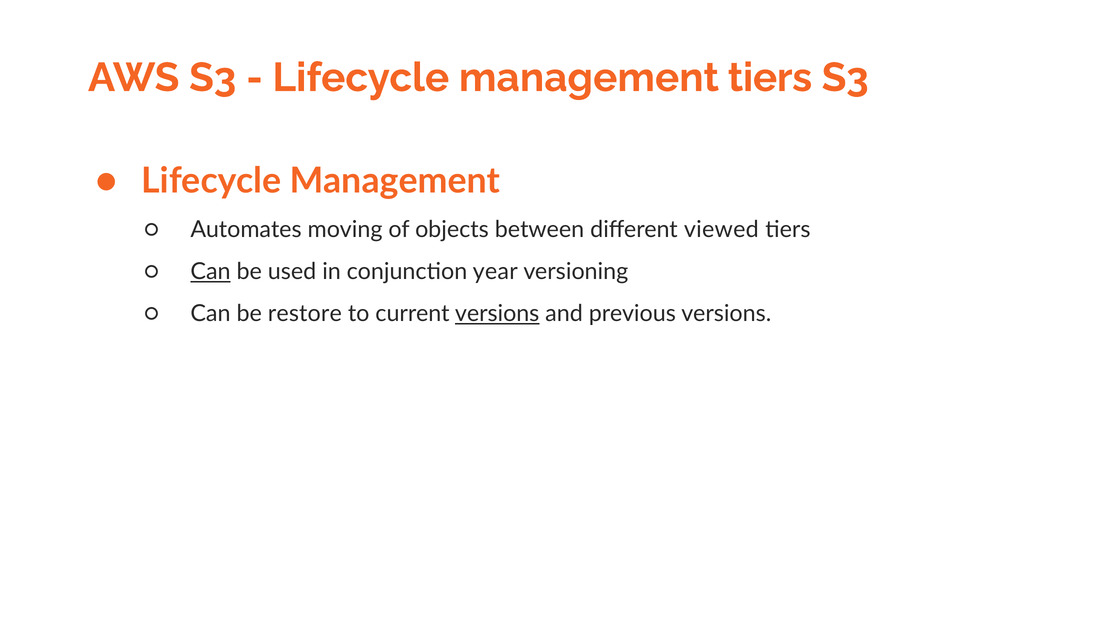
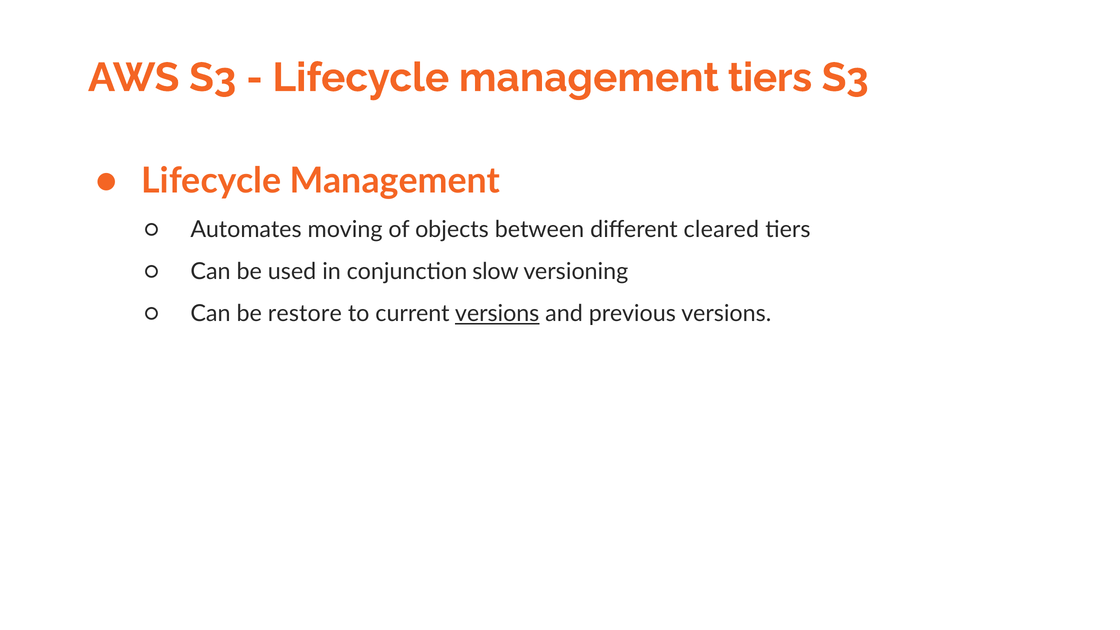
viewed: viewed -> cleared
Can at (211, 272) underline: present -> none
year: year -> slow
